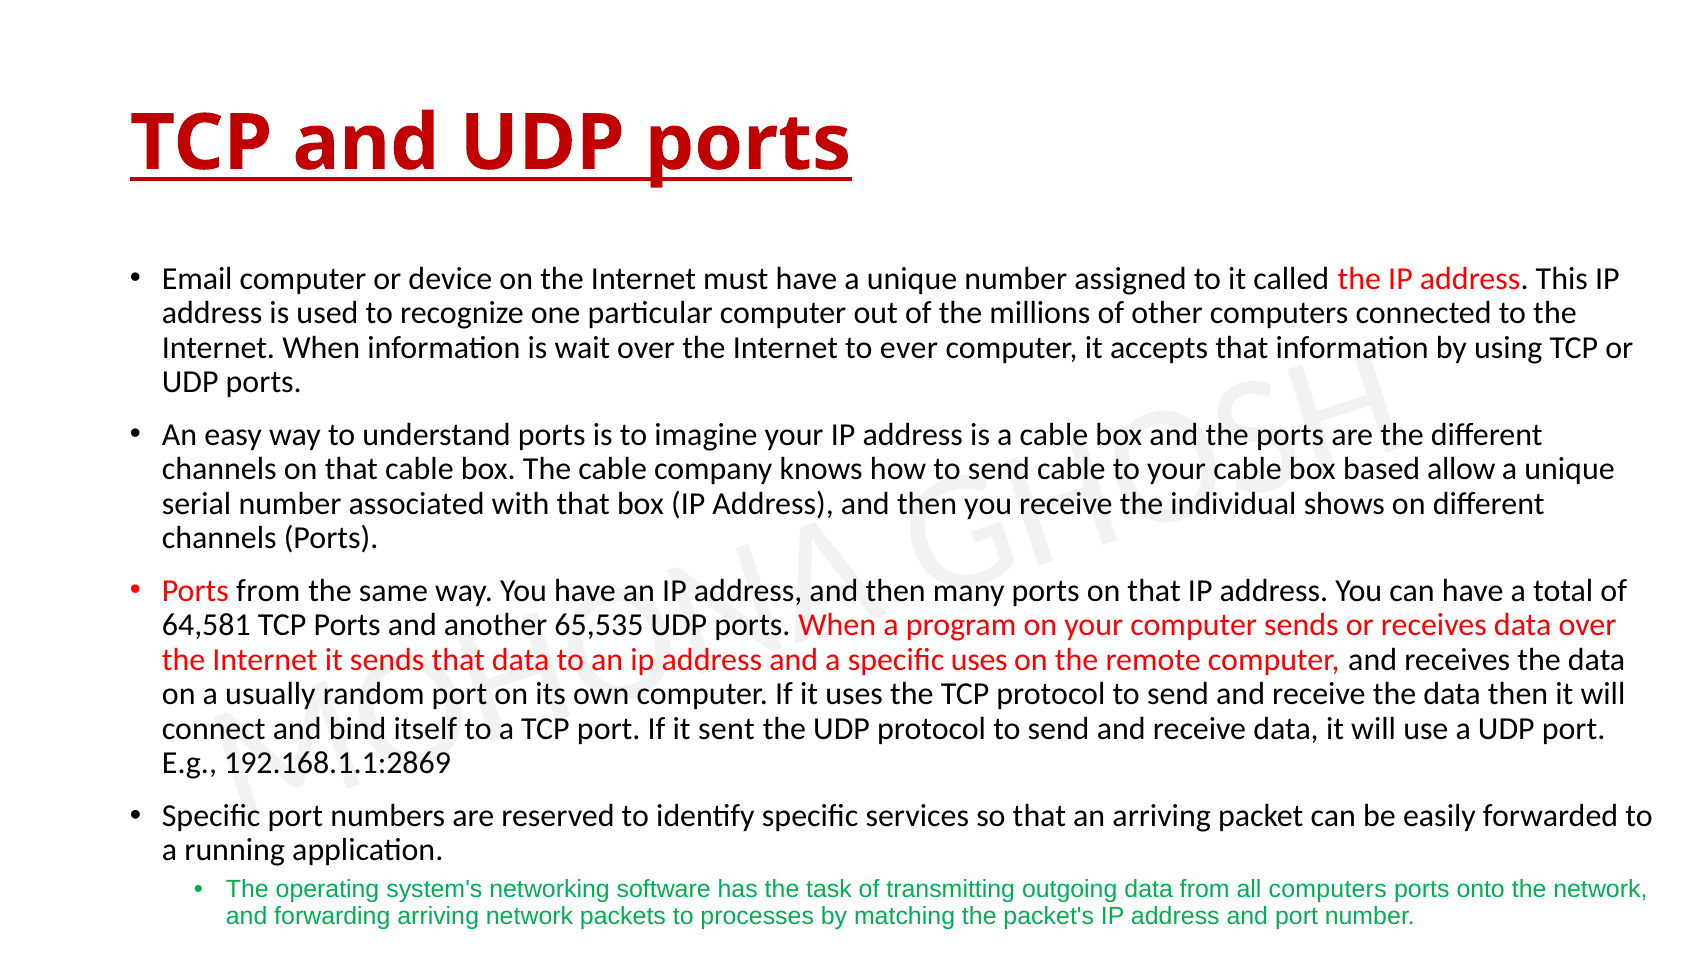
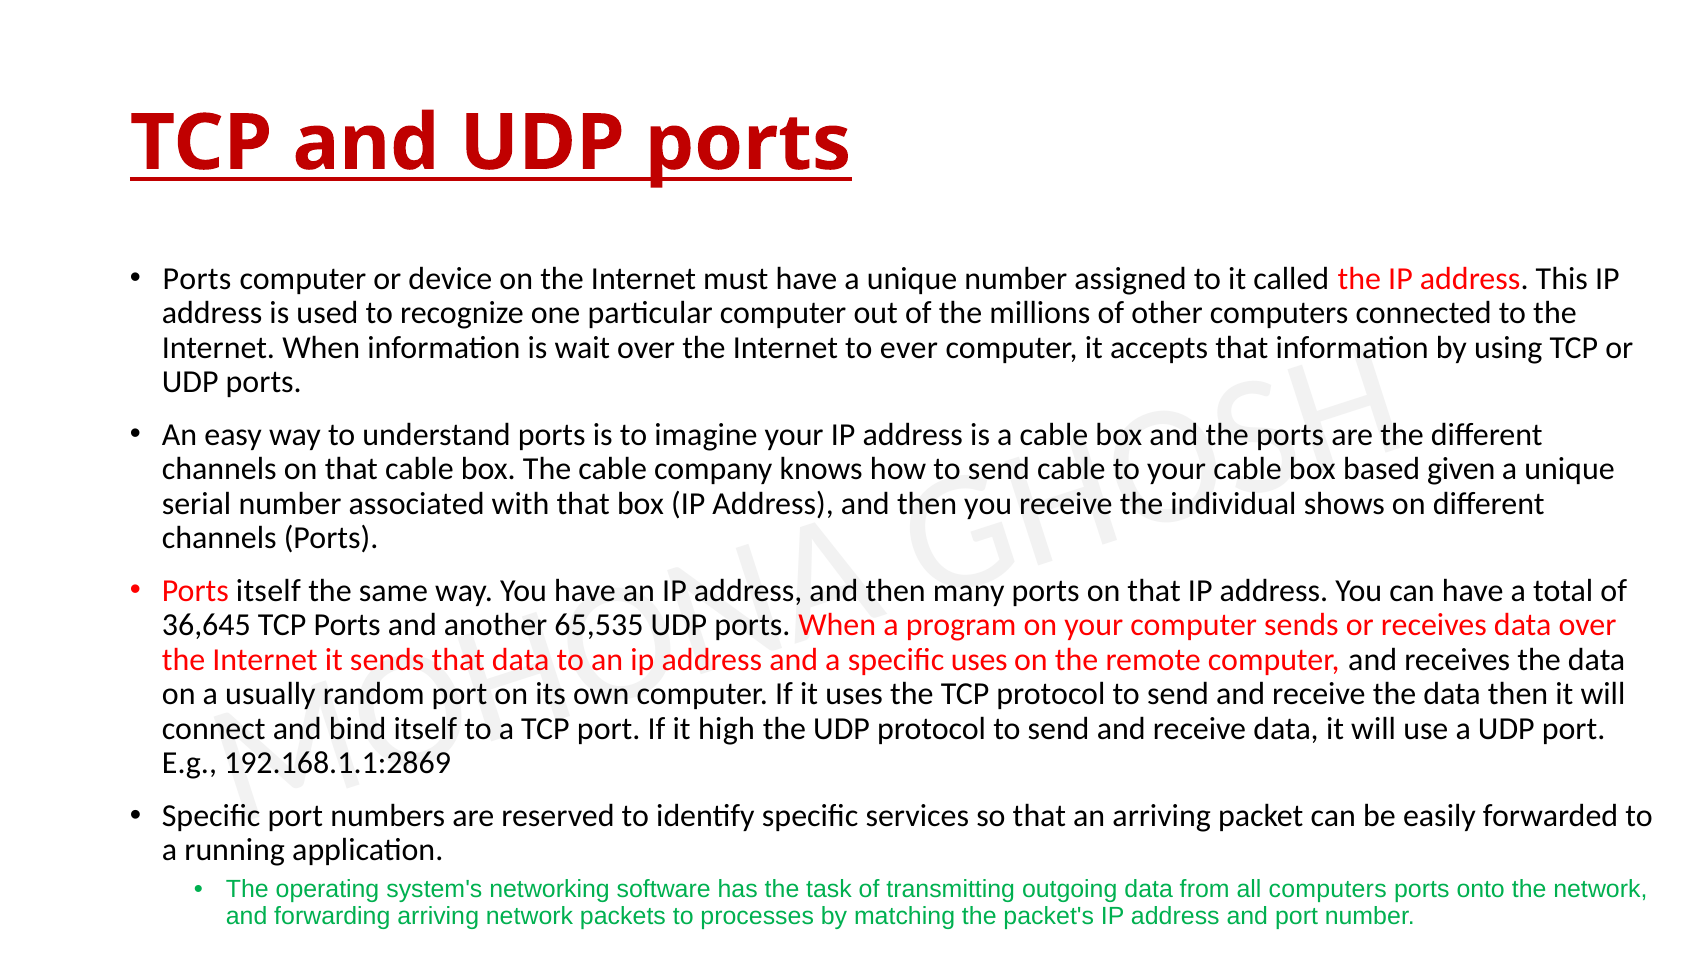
Email at (197, 279): Email -> Ports
allow: allow -> given
Ports from: from -> itself
64,581: 64,581 -> 36,645
sent: sent -> high
